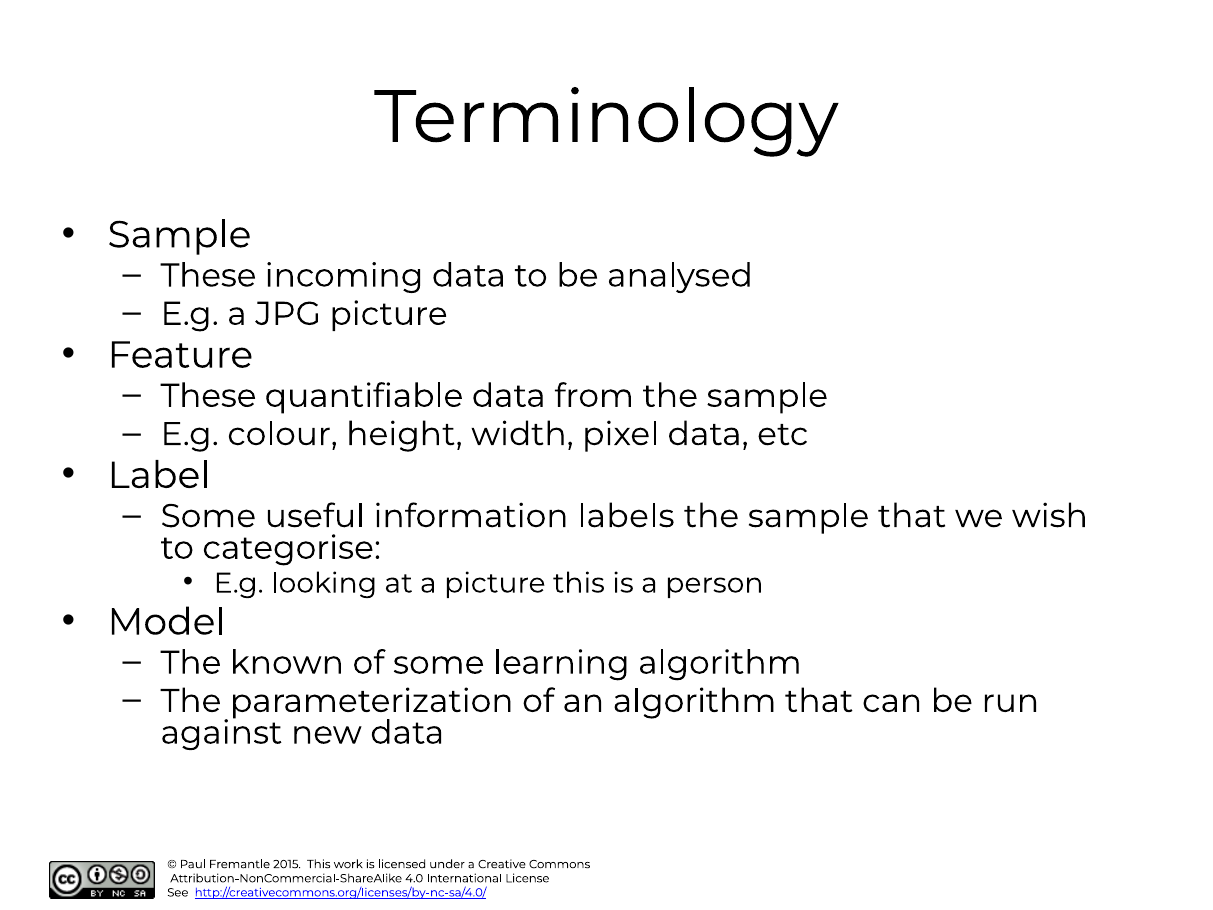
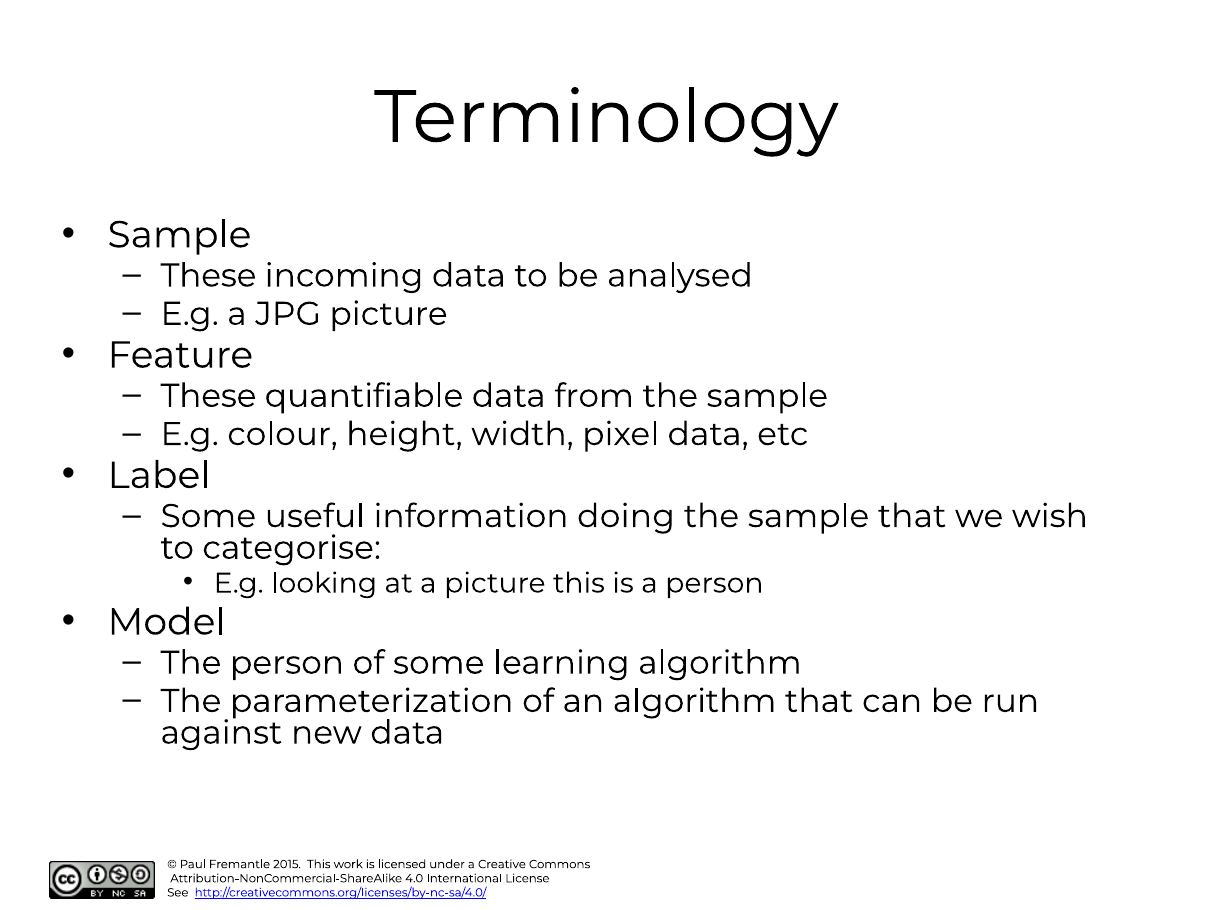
labels: labels -> doing
The known: known -> person
